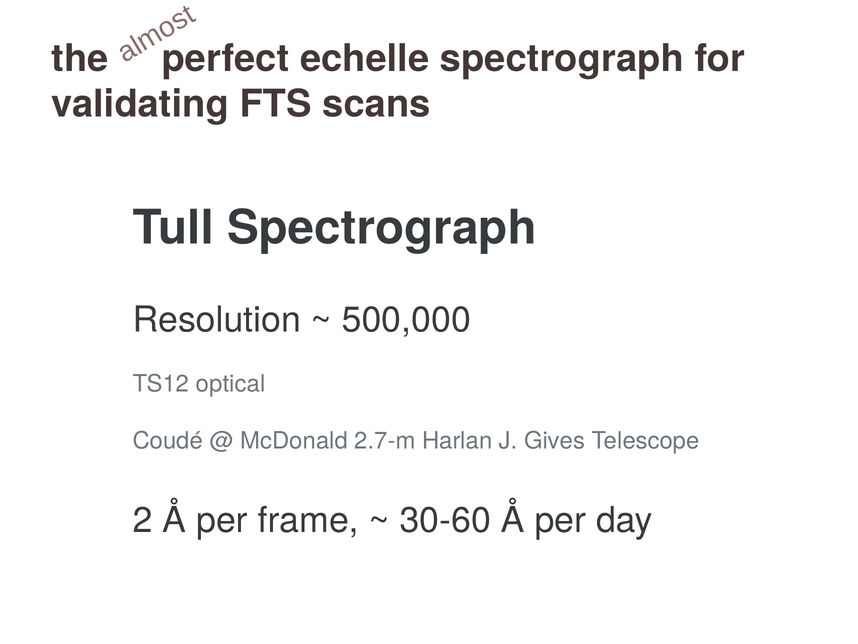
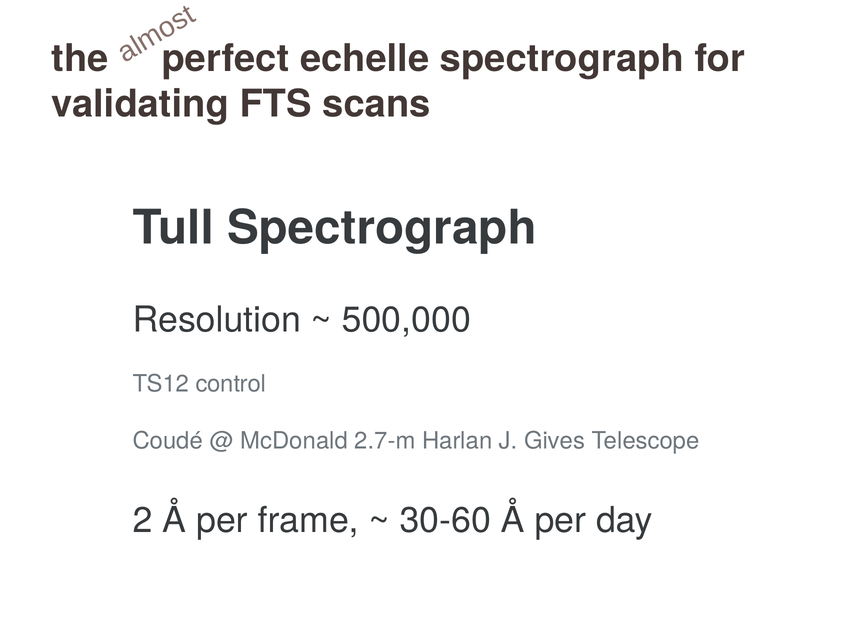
optical: optical -> control
